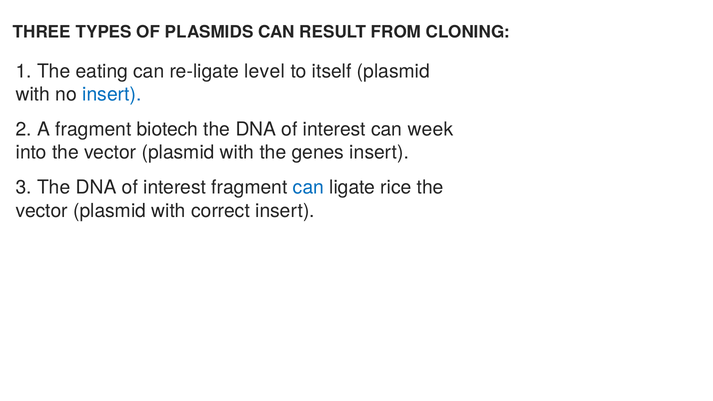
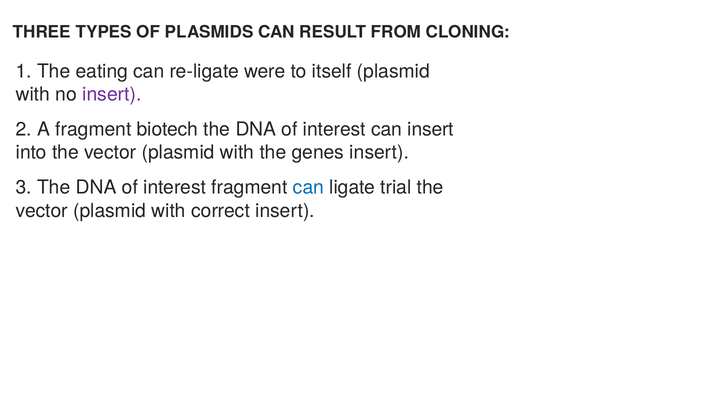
level: level -> were
insert at (112, 94) colour: blue -> purple
can week: week -> insert
rice: rice -> trial
